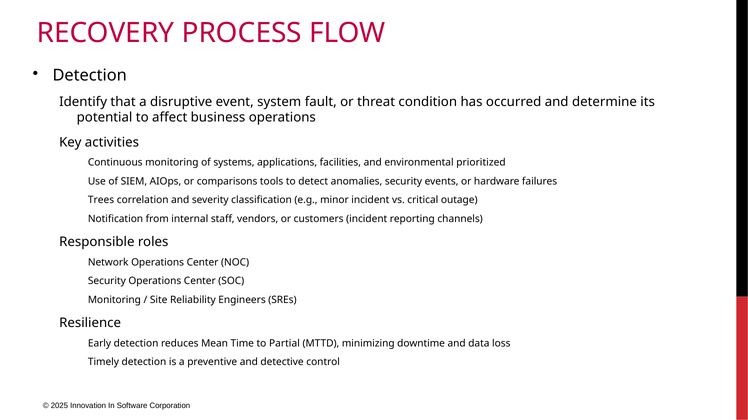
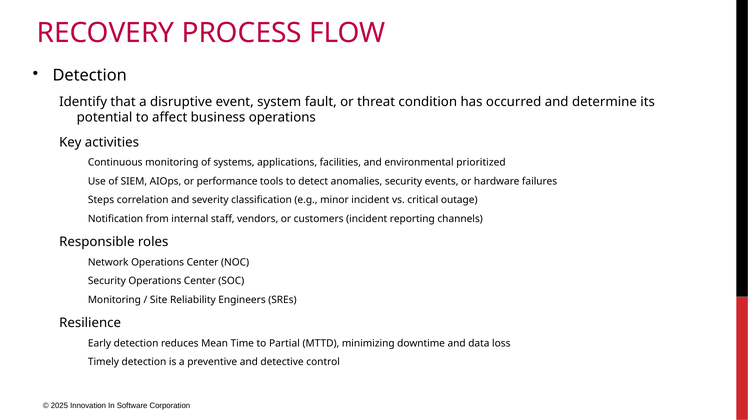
comparisons: comparisons -> performance
Trees: Trees -> Steps
